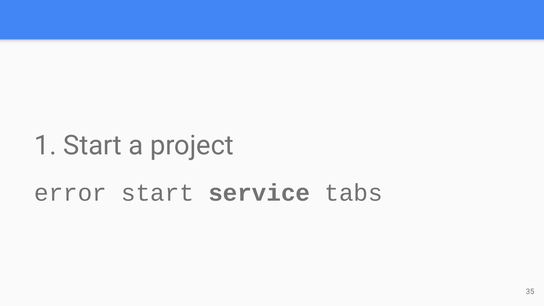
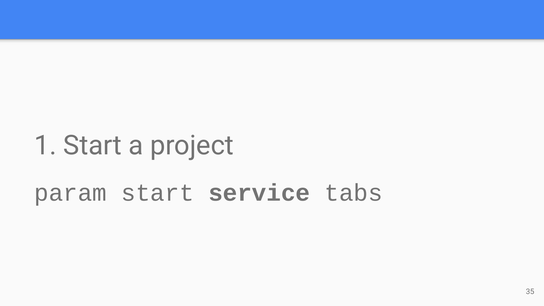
error: error -> param
